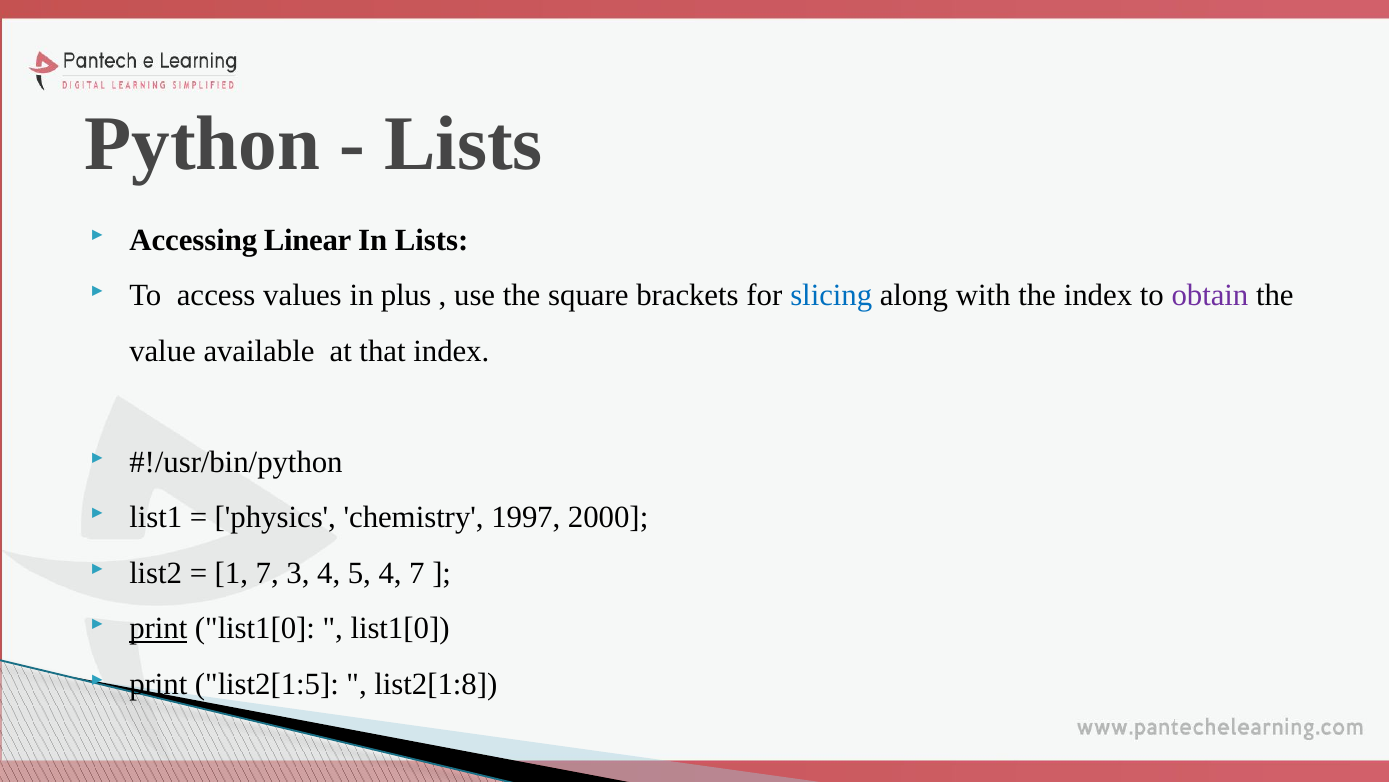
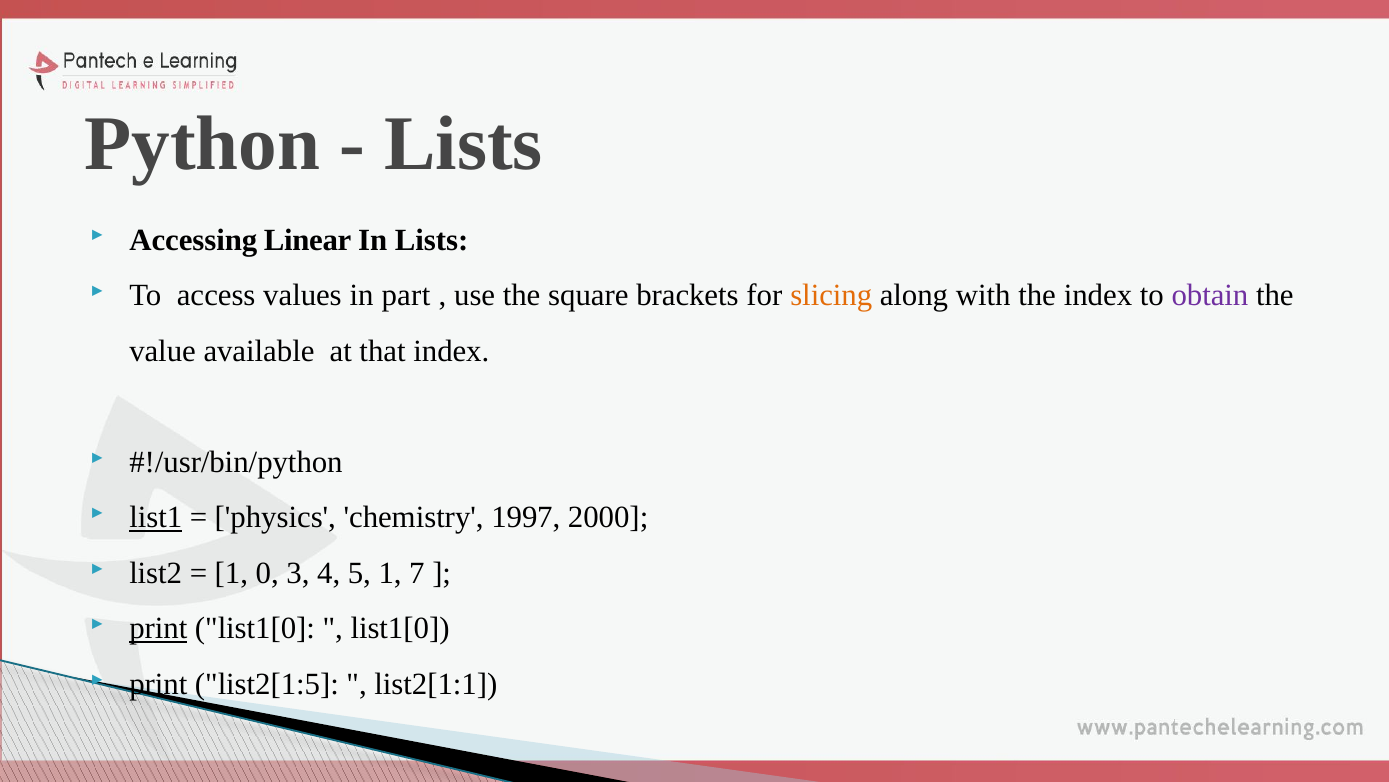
plus: plus -> part
slicing colour: blue -> orange
list1 underline: none -> present
1 7: 7 -> 0
5 4: 4 -> 1
list2[1:8: list2[1:8 -> list2[1:1
